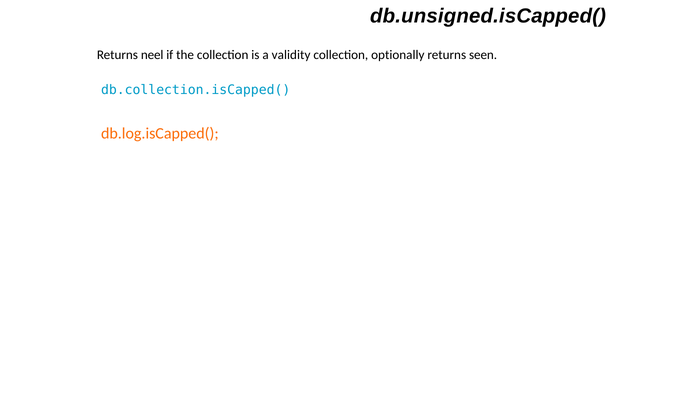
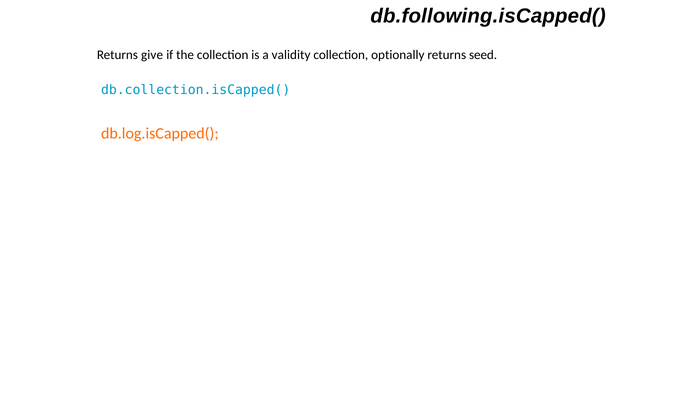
db.unsigned.isCapped(: db.unsigned.isCapped( -> db.following.isCapped(
neel: neel -> give
seen: seen -> seed
